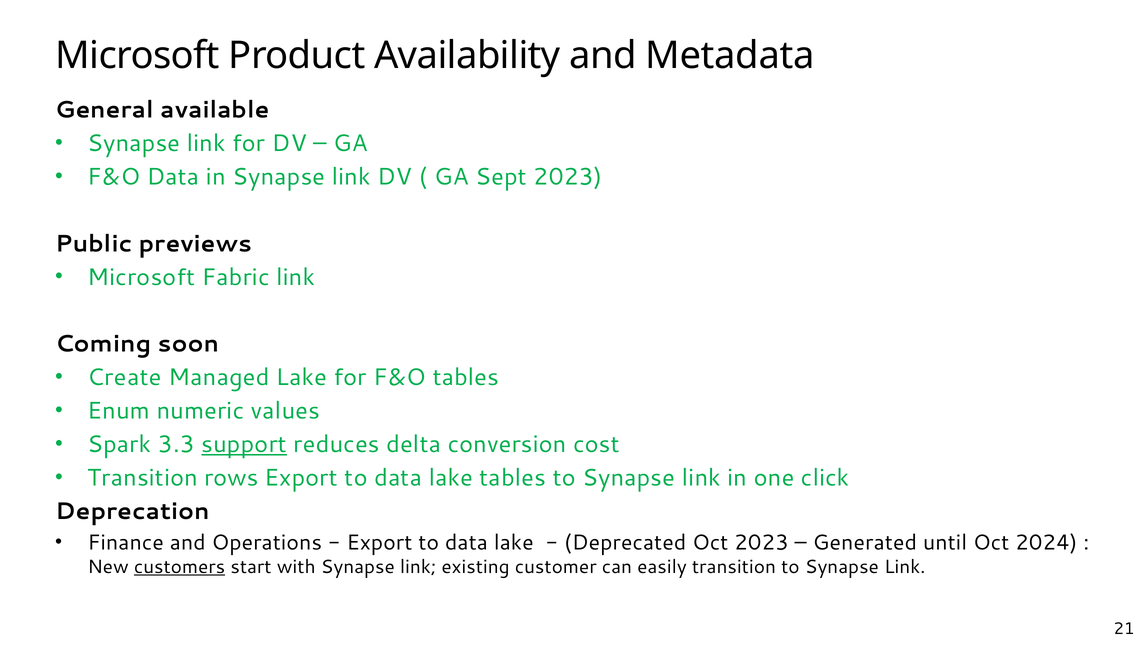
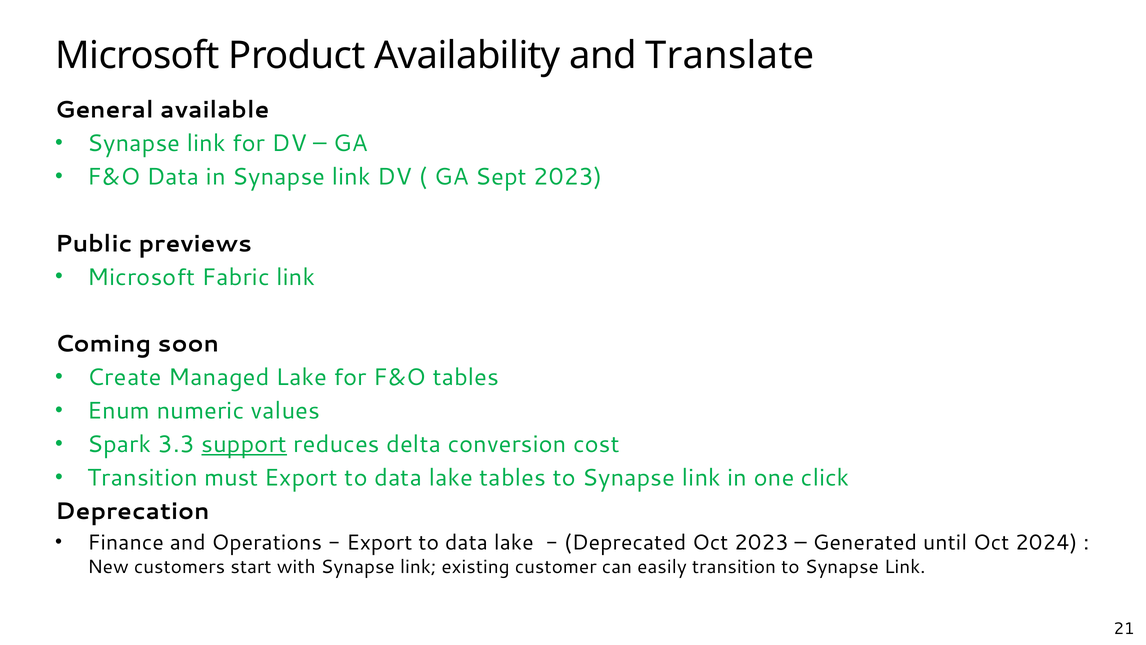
Metadata: Metadata -> Translate
rows: rows -> must
customers underline: present -> none
